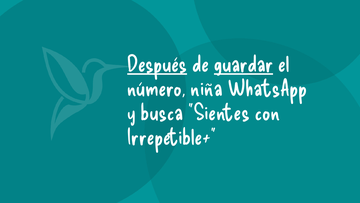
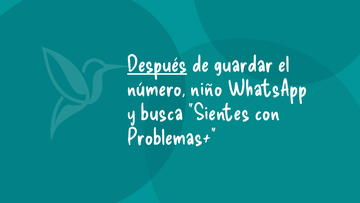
guardar underline: present -> none
niña: niña -> niño
Irrepetible+: Irrepetible+ -> Problemas+
